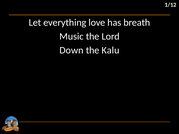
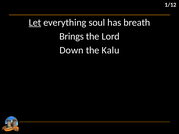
Let underline: none -> present
love: love -> soul
Music: Music -> Brings
